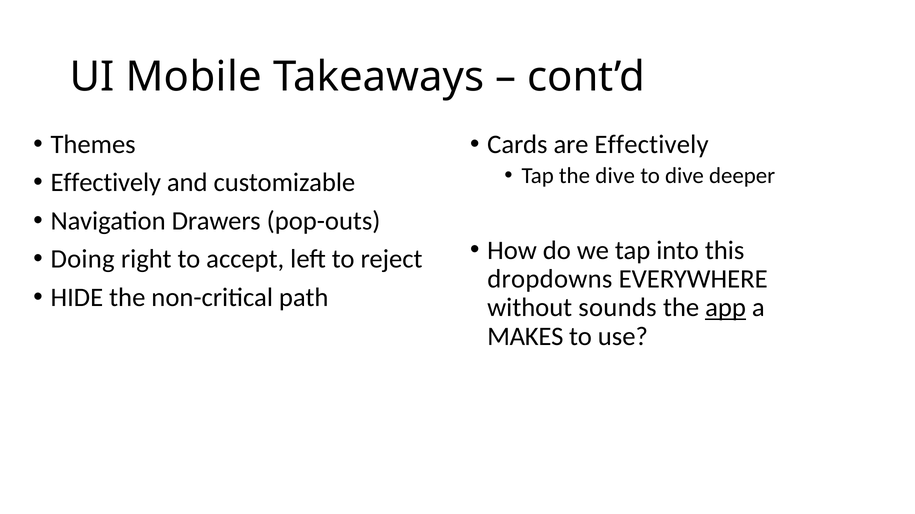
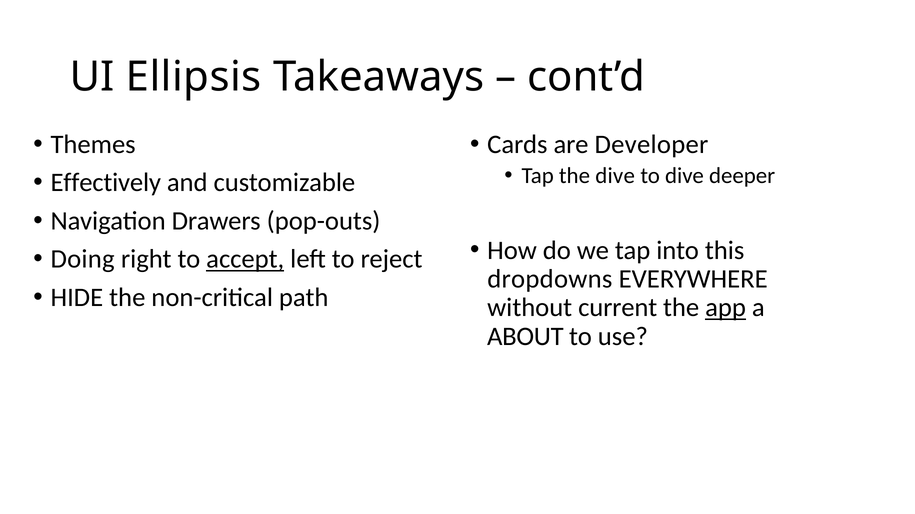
Mobile: Mobile -> Ellipsis
are Effectively: Effectively -> Developer
accept underline: none -> present
sounds: sounds -> current
MAKES: MAKES -> ABOUT
